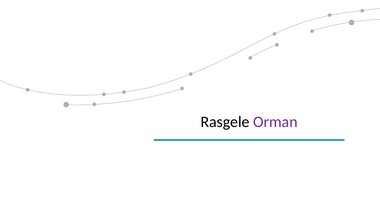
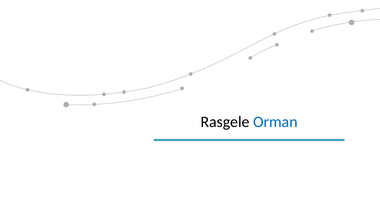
Orman colour: purple -> blue
